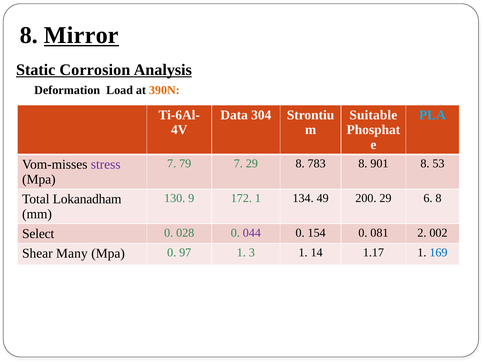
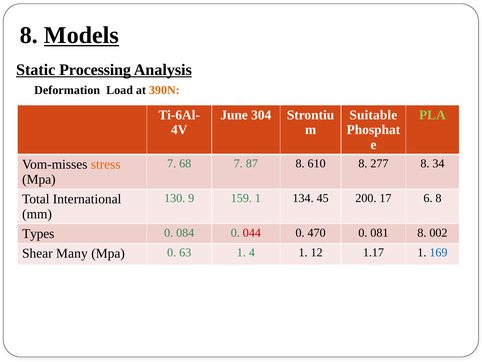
Mirror: Mirror -> Models
Corrosion: Corrosion -> Processing
Data: Data -> June
PLA colour: light blue -> light green
79: 79 -> 68
7 29: 29 -> 87
783: 783 -> 610
901: 901 -> 277
53: 53 -> 34
stress colour: purple -> orange
172: 172 -> 159
49: 49 -> 45
200 29: 29 -> 17
Lokanadham: Lokanadham -> International
Select: Select -> Types
028: 028 -> 084
044 colour: purple -> red
154: 154 -> 470
081 2: 2 -> 8
97: 97 -> 63
3: 3 -> 4
14: 14 -> 12
